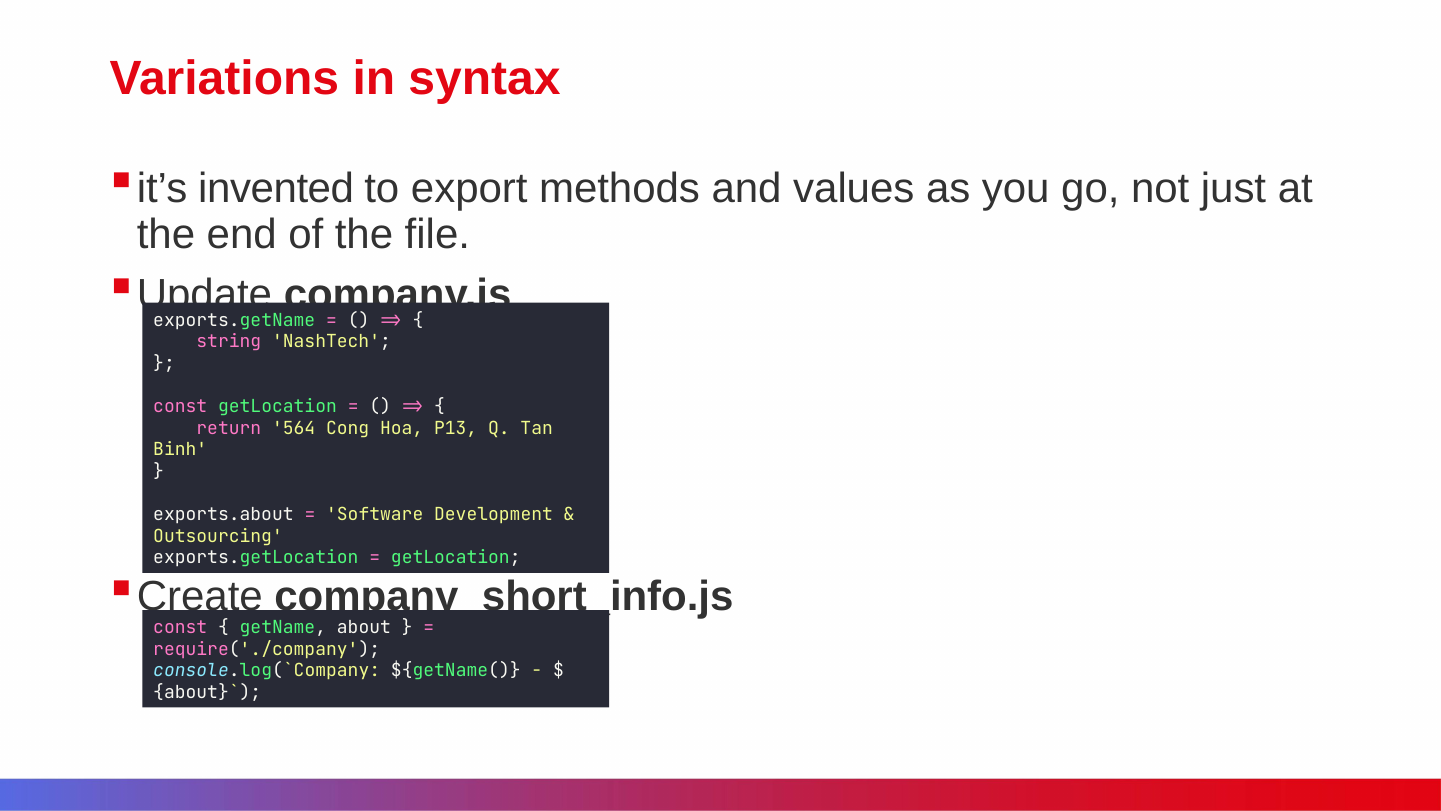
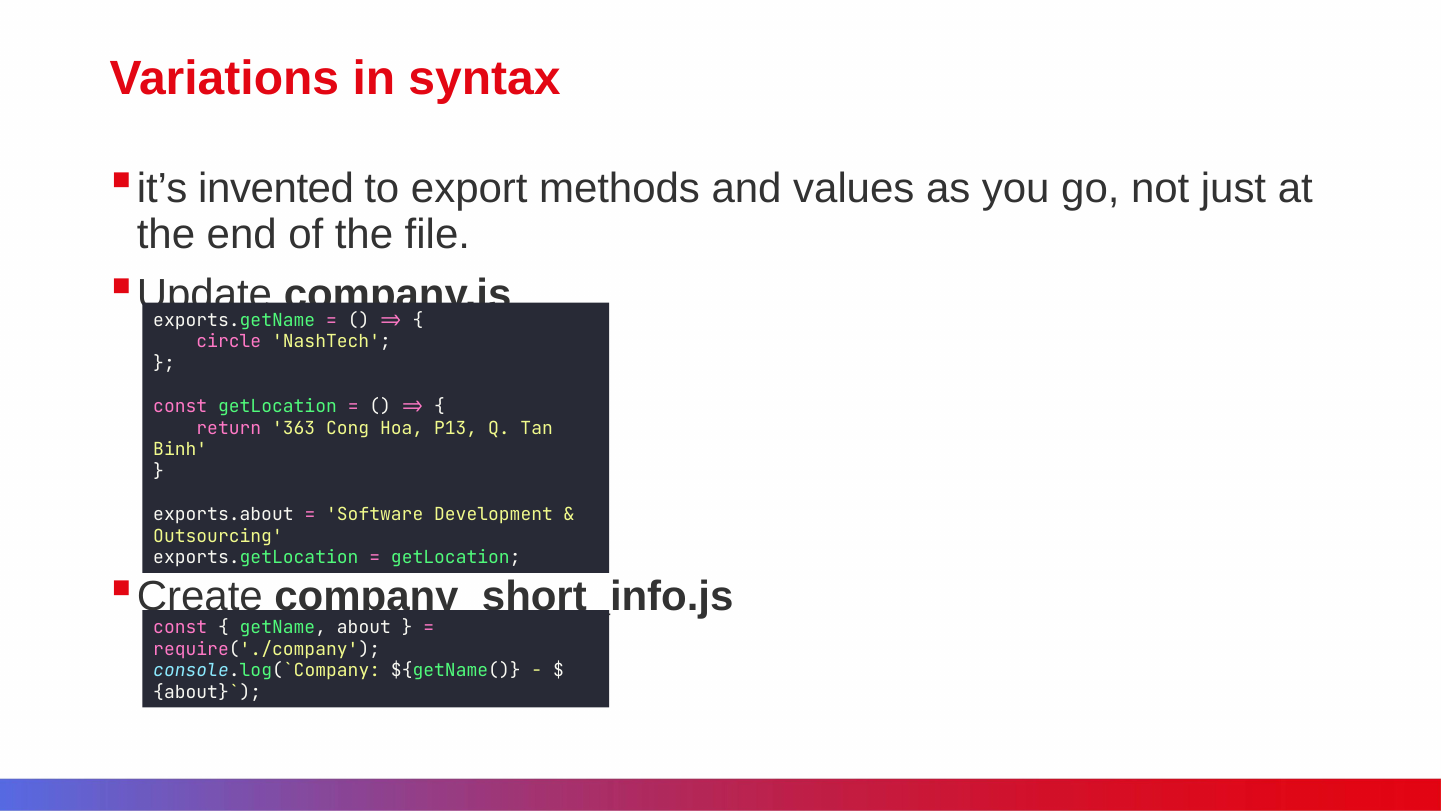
string: string -> circle
564: 564 -> 363
